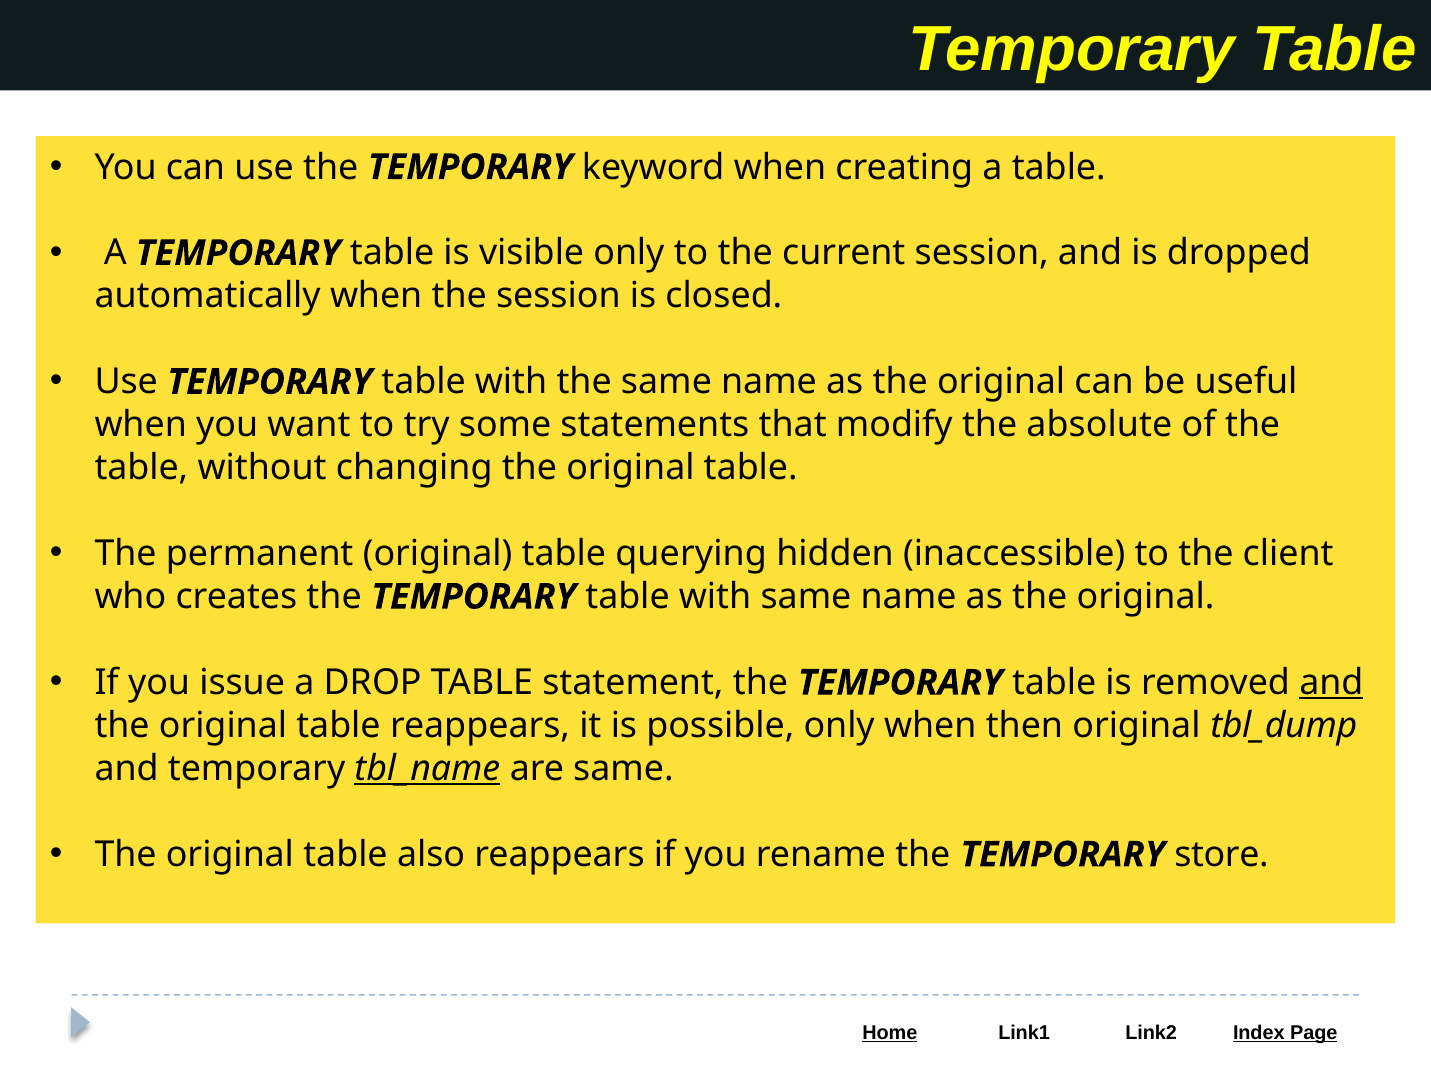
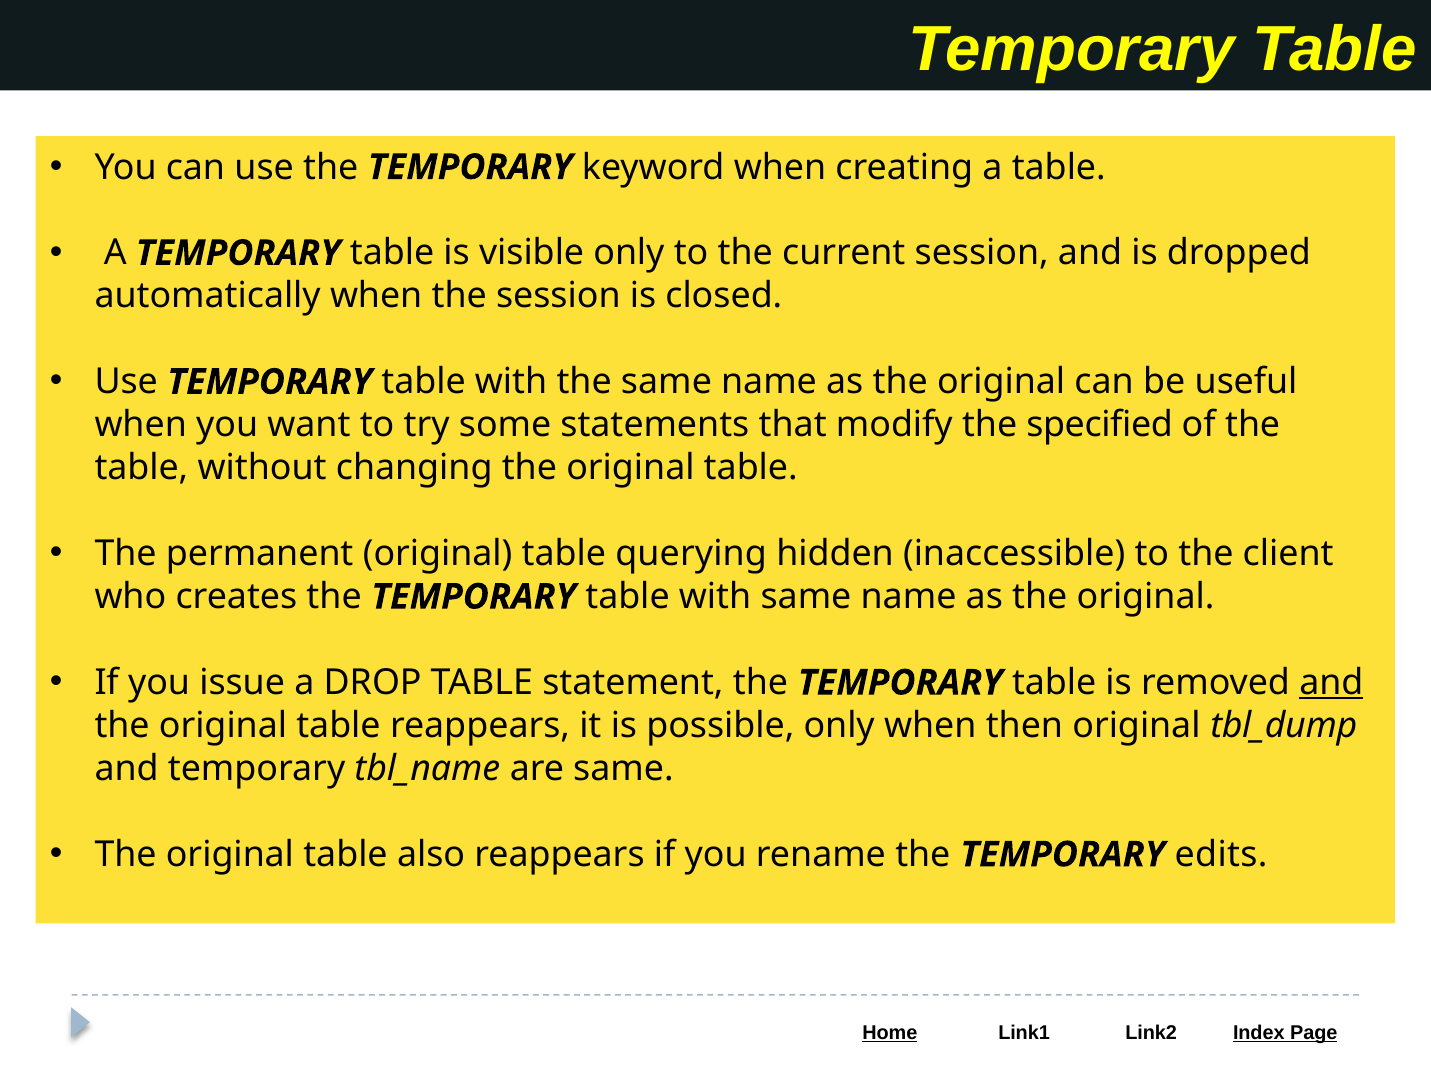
absolute: absolute -> specified
tbl_name underline: present -> none
store: store -> edits
